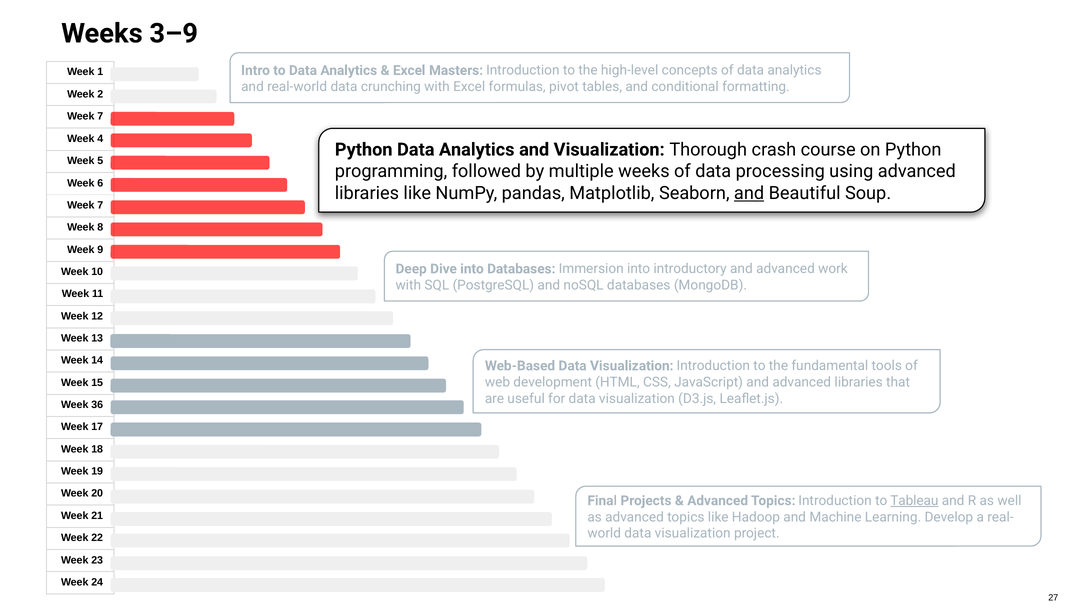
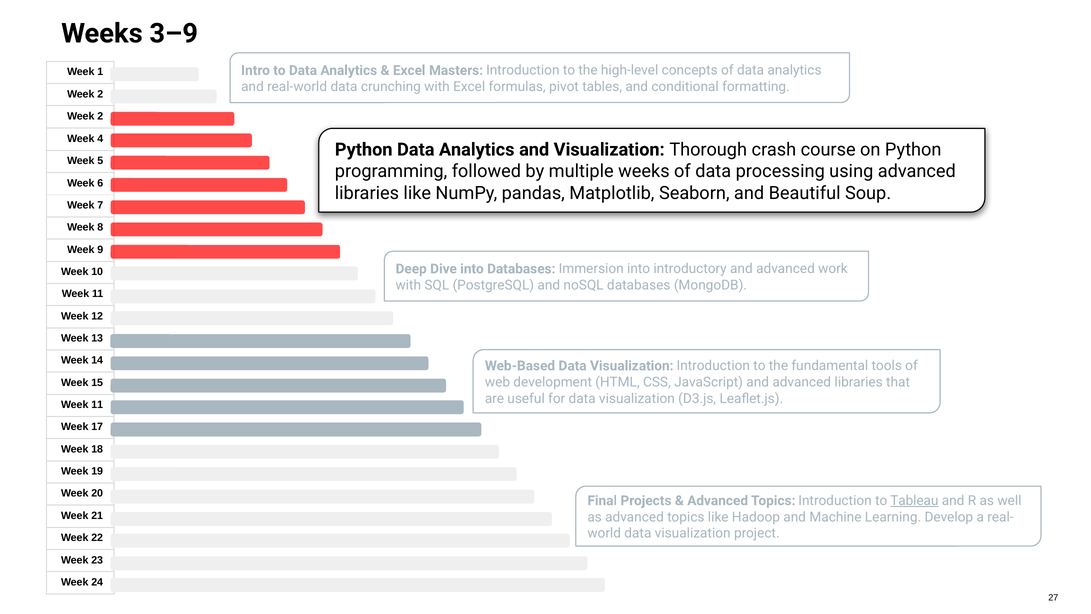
7 at (100, 116): 7 -> 2
and at (749, 193) underline: present -> none
36 at (97, 405): 36 -> 11
